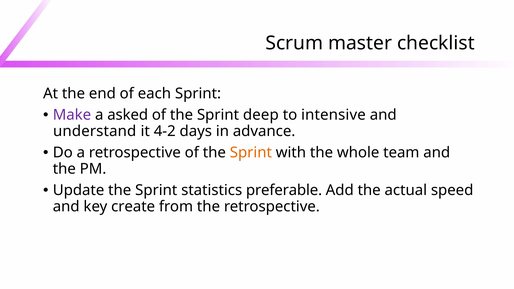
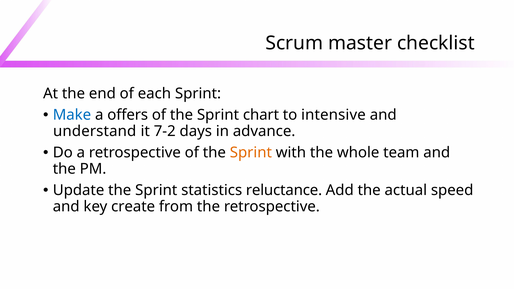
Make colour: purple -> blue
asked: asked -> offers
deep: deep -> chart
4-2: 4-2 -> 7-2
preferable: preferable -> reluctance
